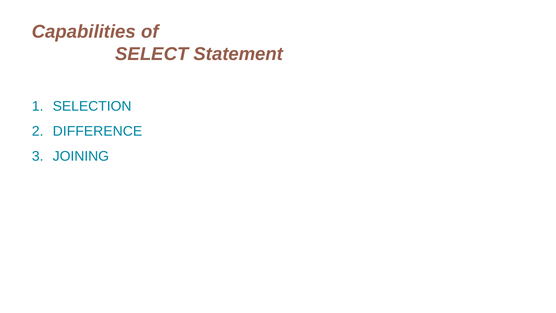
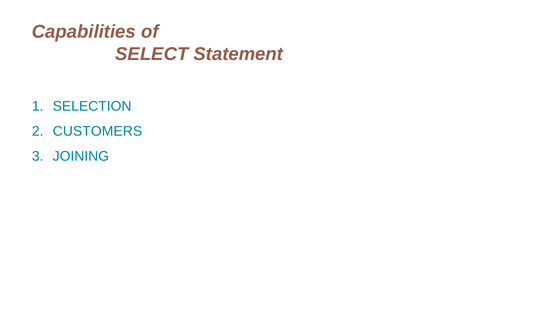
DIFFERENCE: DIFFERENCE -> CUSTOMERS
